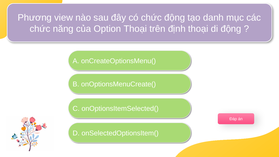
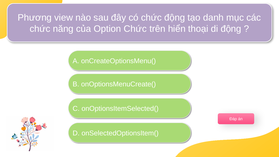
Option Thoại: Thoại -> Chức
định: định -> hiển
